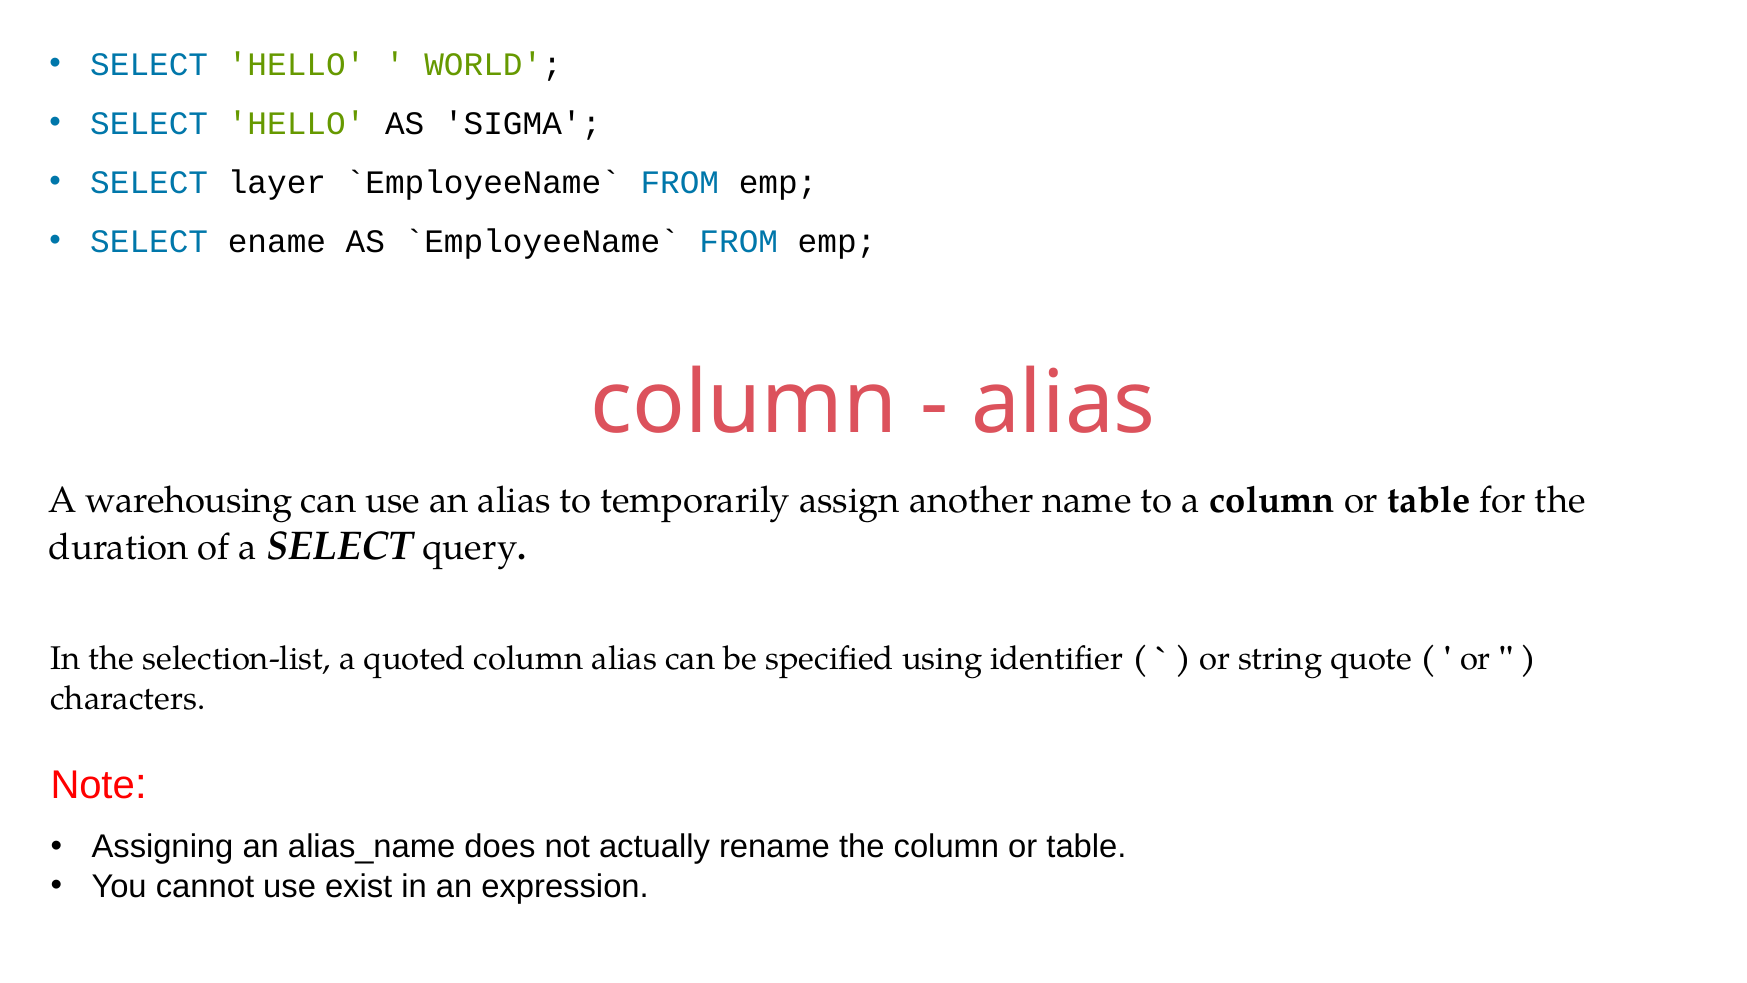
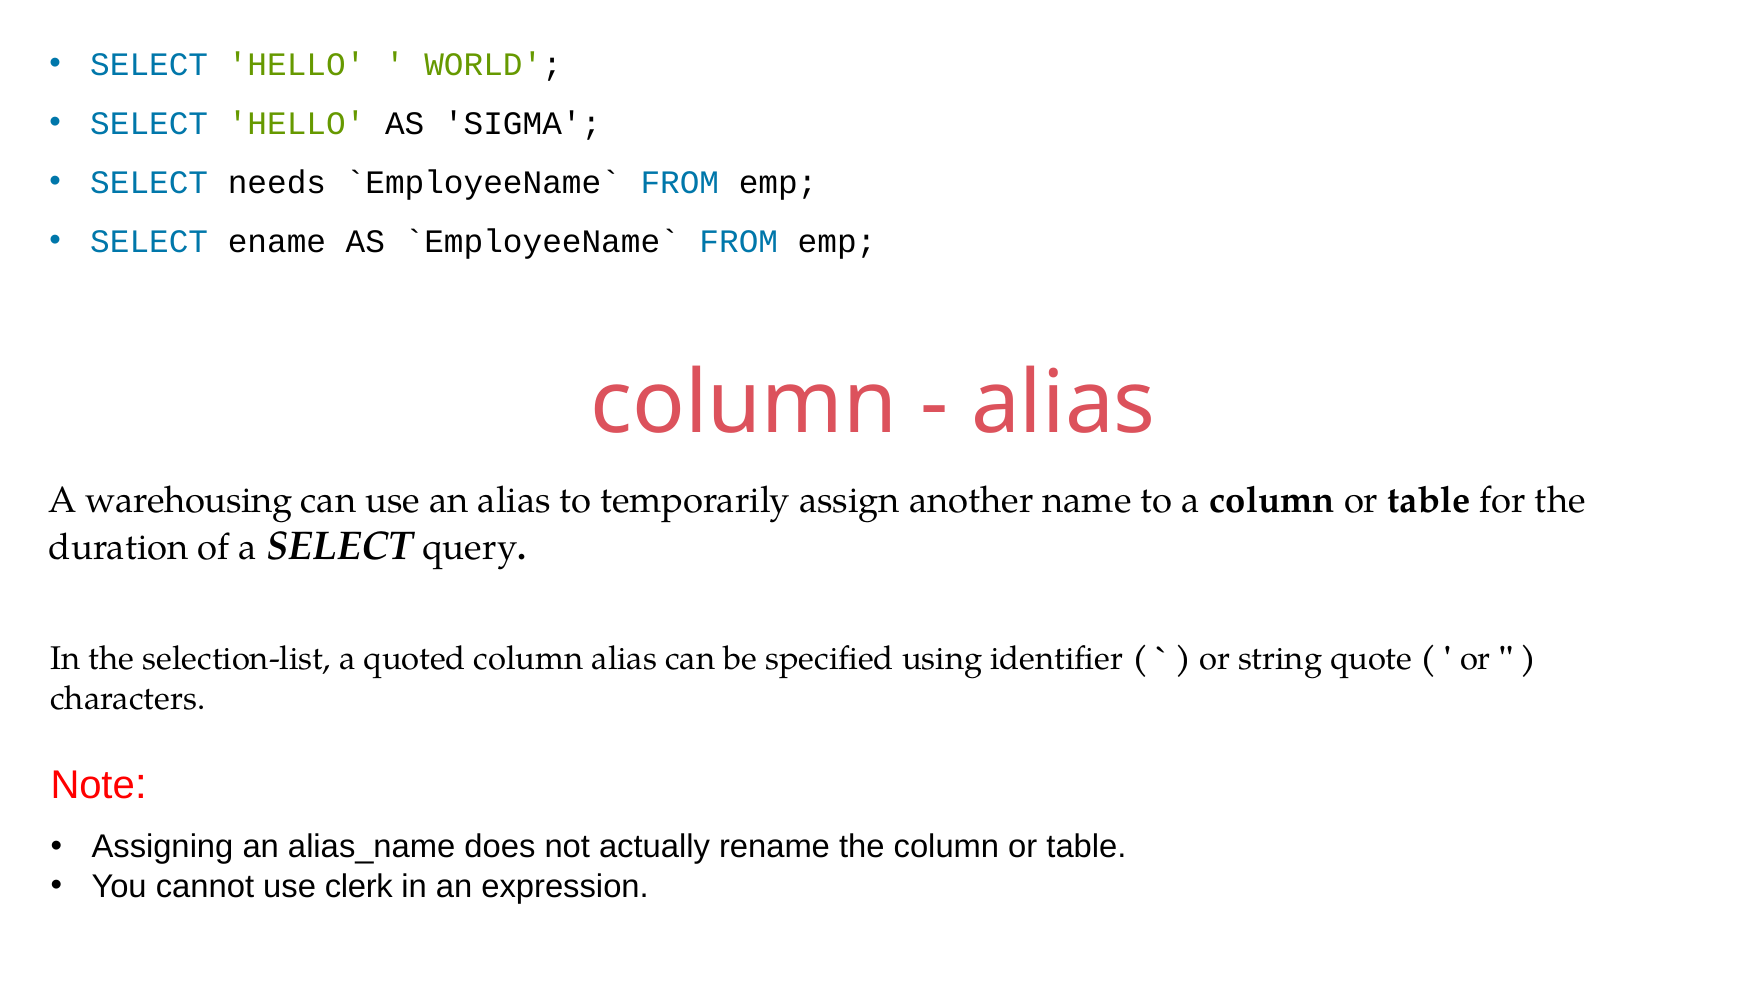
layer: layer -> needs
exist: exist -> clerk
